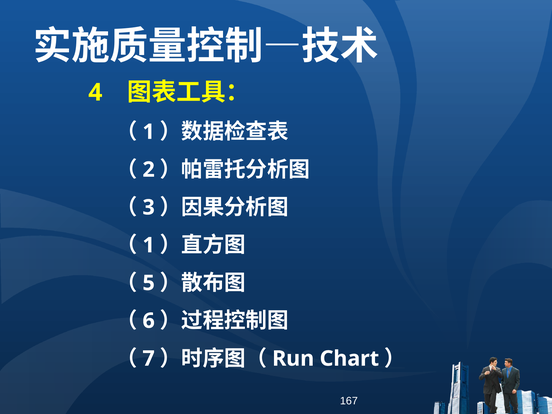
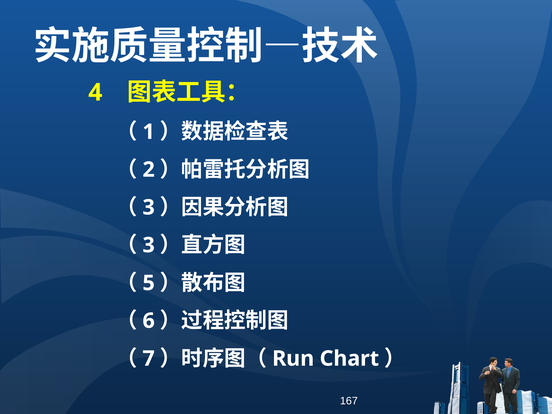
1 at (149, 245): 1 -> 3
